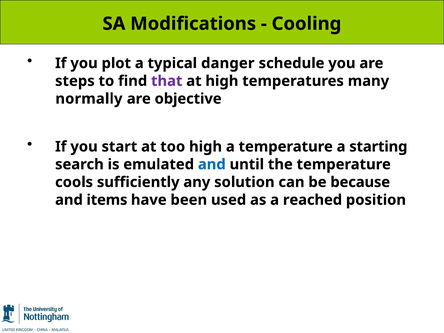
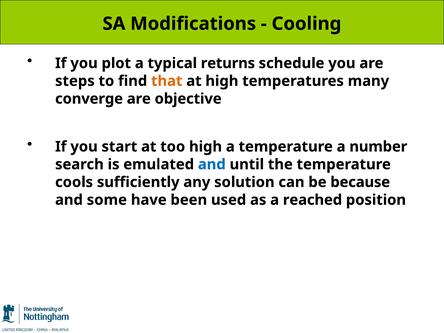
danger: danger -> returns
that colour: purple -> orange
normally: normally -> converge
starting: starting -> number
items: items -> some
